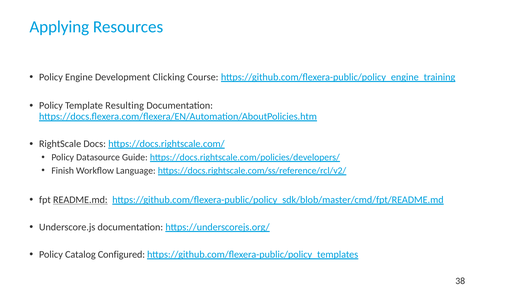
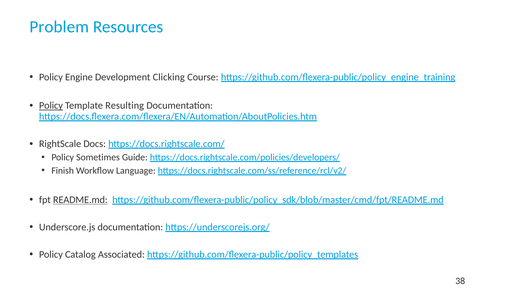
Applying: Applying -> Problem
Policy at (51, 106) underline: none -> present
Datasource: Datasource -> Sometimes
Configured: Configured -> Associated
